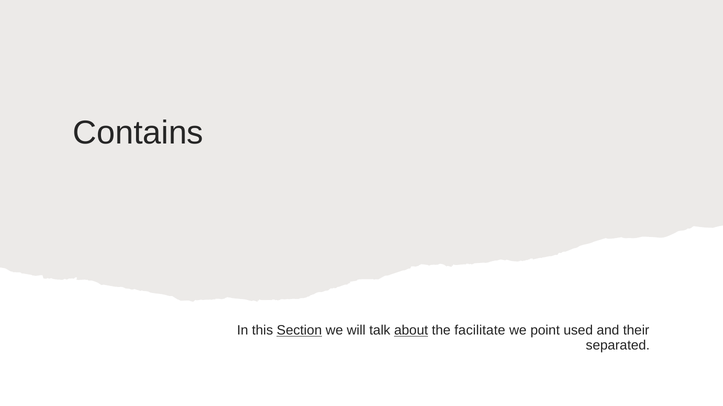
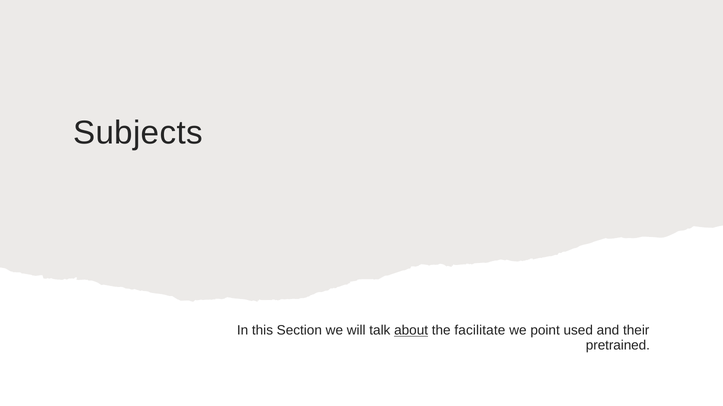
Contains: Contains -> Subjects
Section underline: present -> none
separated: separated -> pretrained
